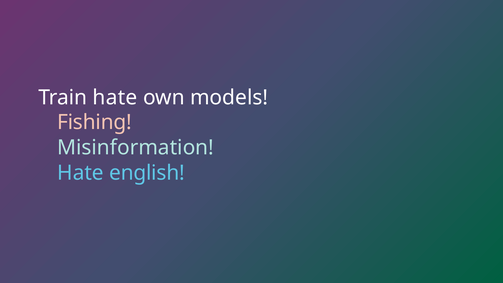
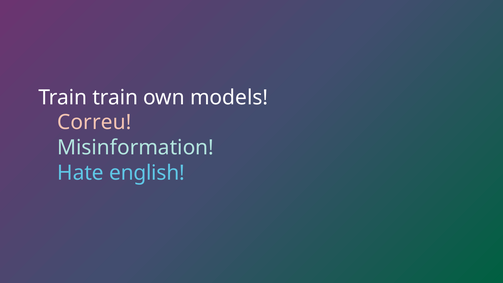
Train hate: hate -> train
Fishing: Fishing -> Correu
